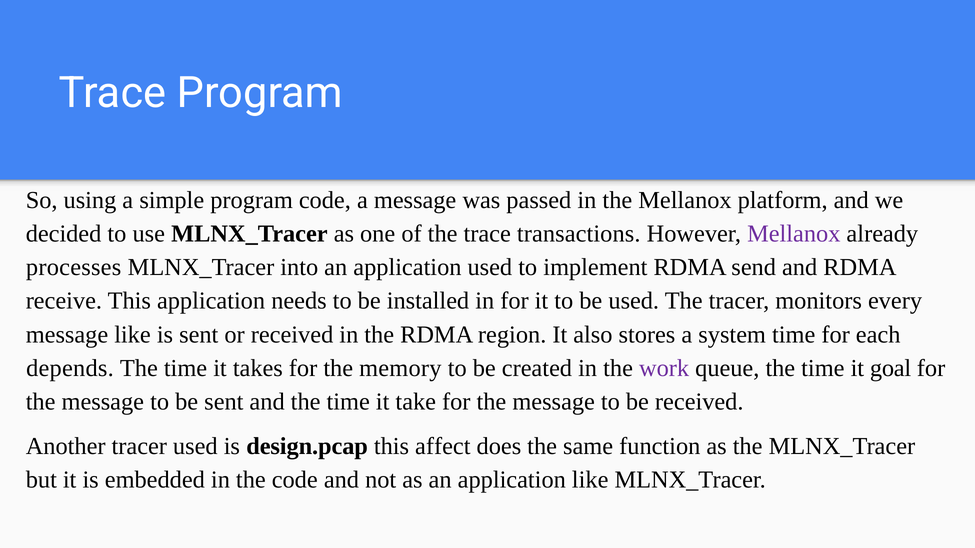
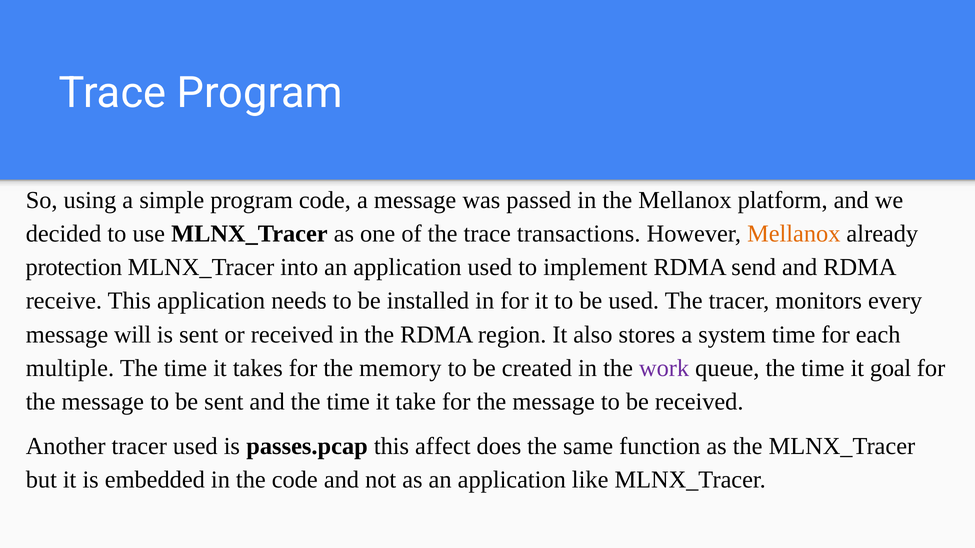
Mellanox at (794, 234) colour: purple -> orange
processes: processes -> protection
message like: like -> will
depends: depends -> multiple
design.pcap: design.pcap -> passes.pcap
